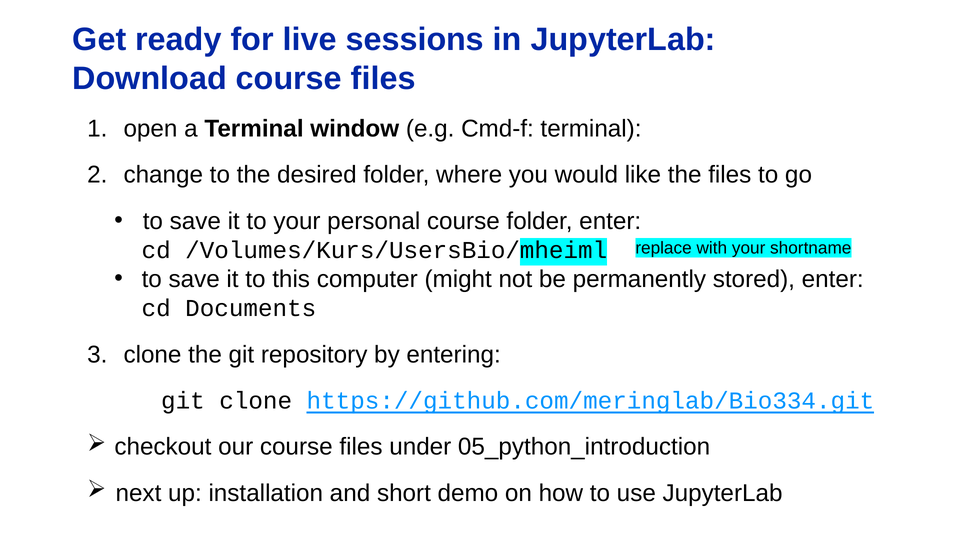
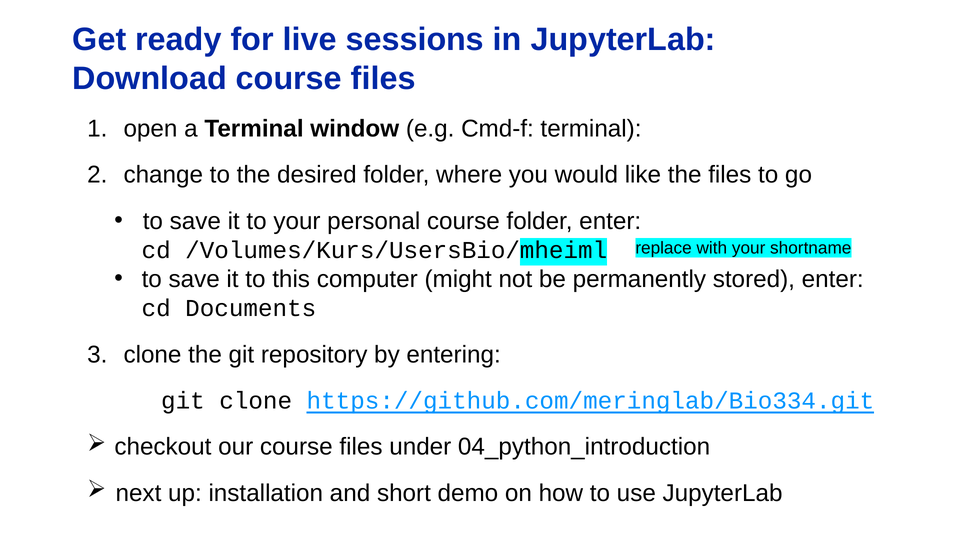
05_python_introduction: 05_python_introduction -> 04_python_introduction
